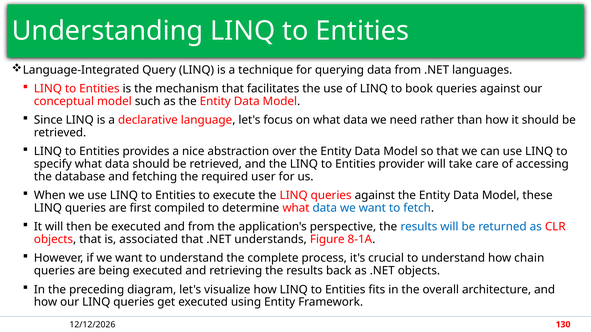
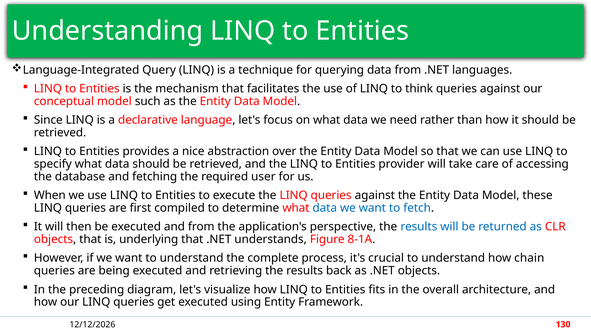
book: book -> think
associated: associated -> underlying
